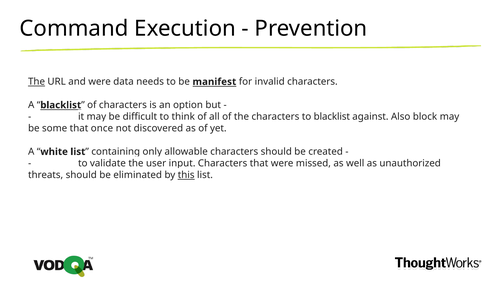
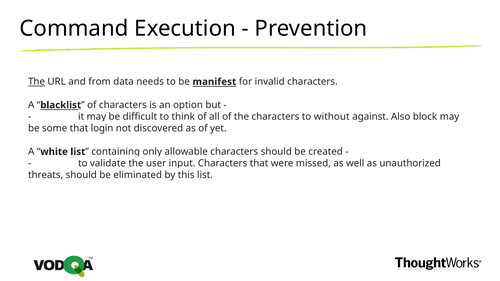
and were: were -> from
to blacklist: blacklist -> without
once: once -> login
this underline: present -> none
